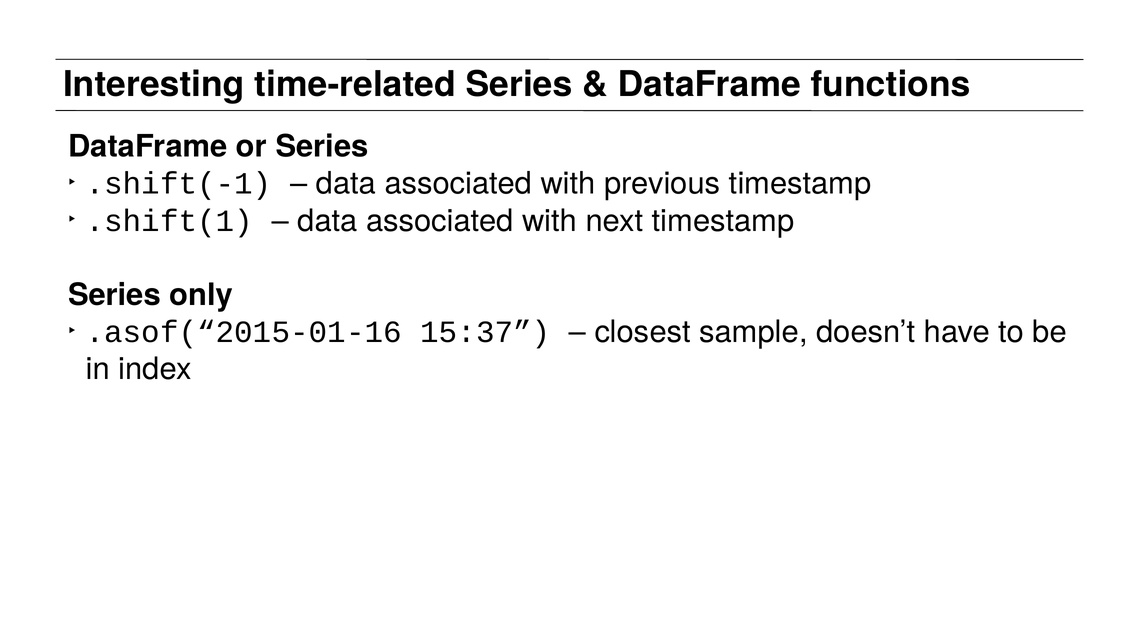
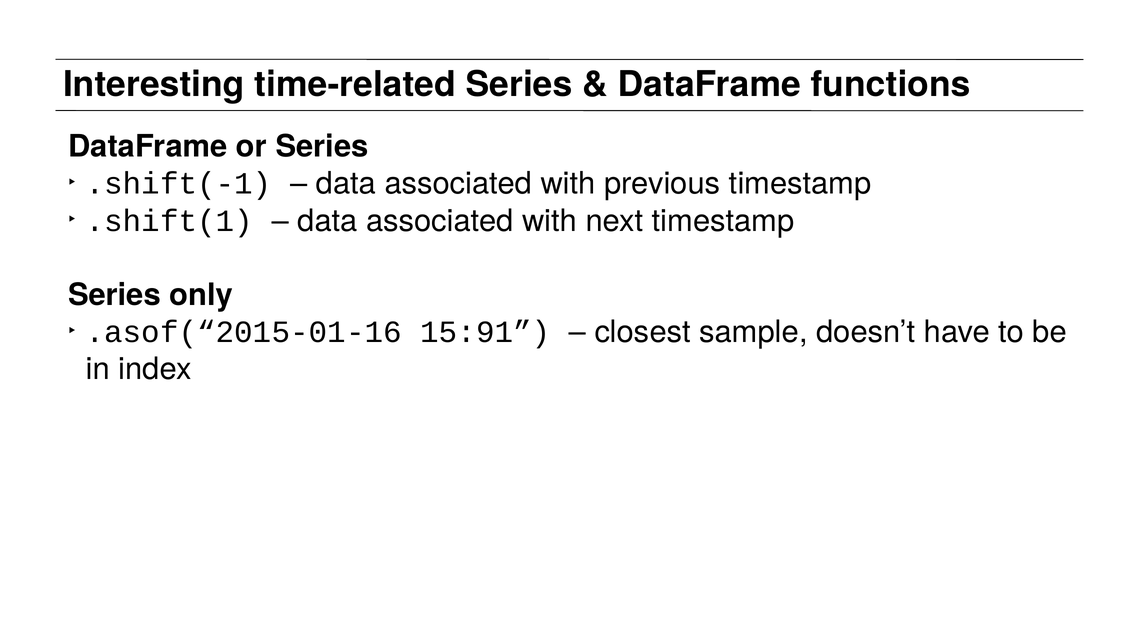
15:37: 15:37 -> 15:91
